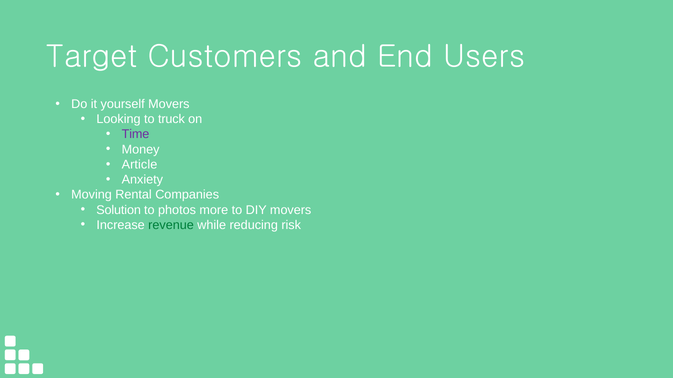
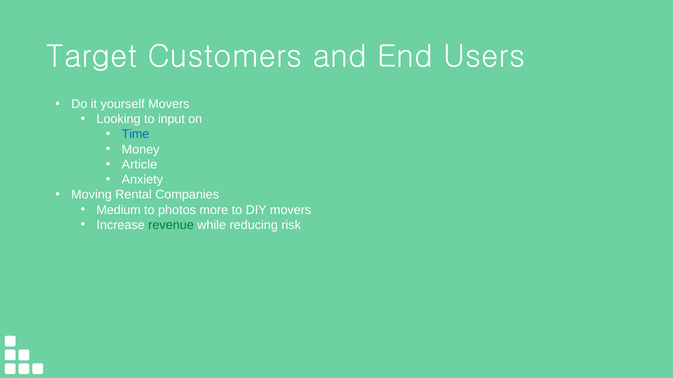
truck: truck -> input
Time colour: purple -> blue
Solution: Solution -> Medium
